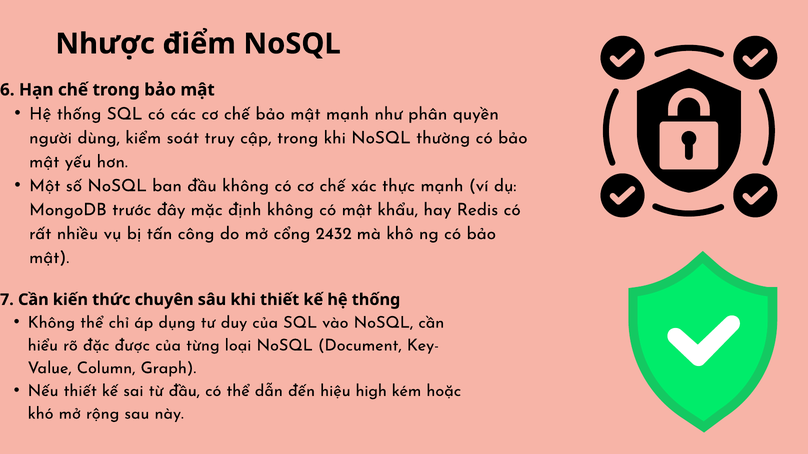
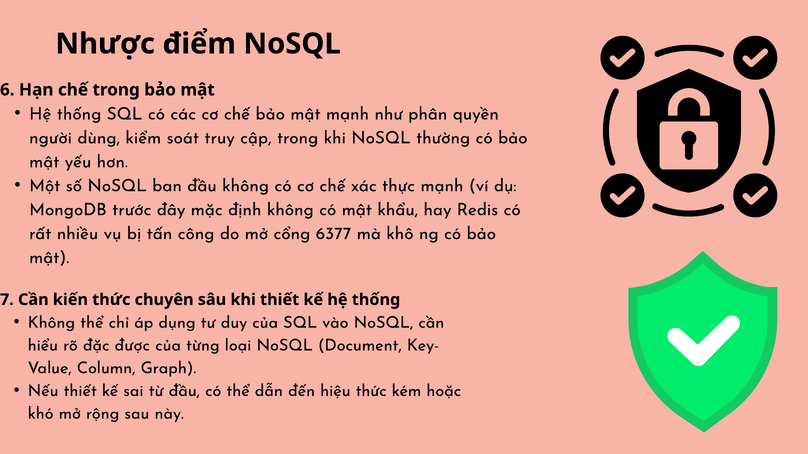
2432: 2432 -> 6377
hiệu high: high -> thức
